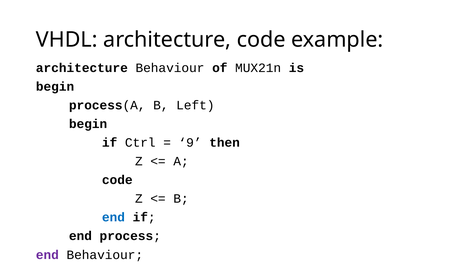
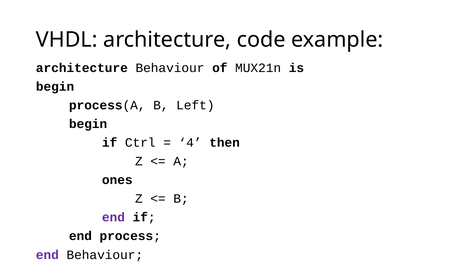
9: 9 -> 4
code at (117, 180): code -> ones
end at (113, 217) colour: blue -> purple
